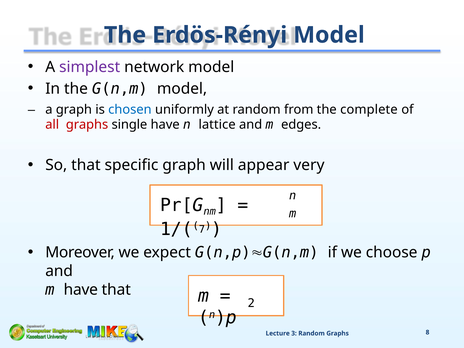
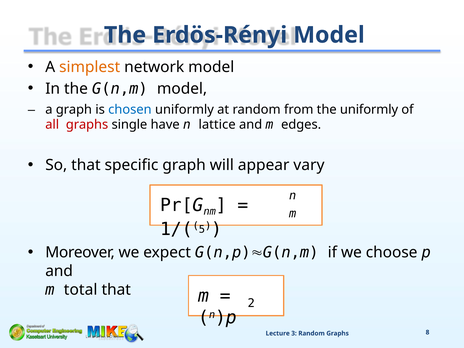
simplest colour: purple -> orange
the complete: complete -> uniformly
very: very -> vary
7: 7 -> 5
m have: have -> total
